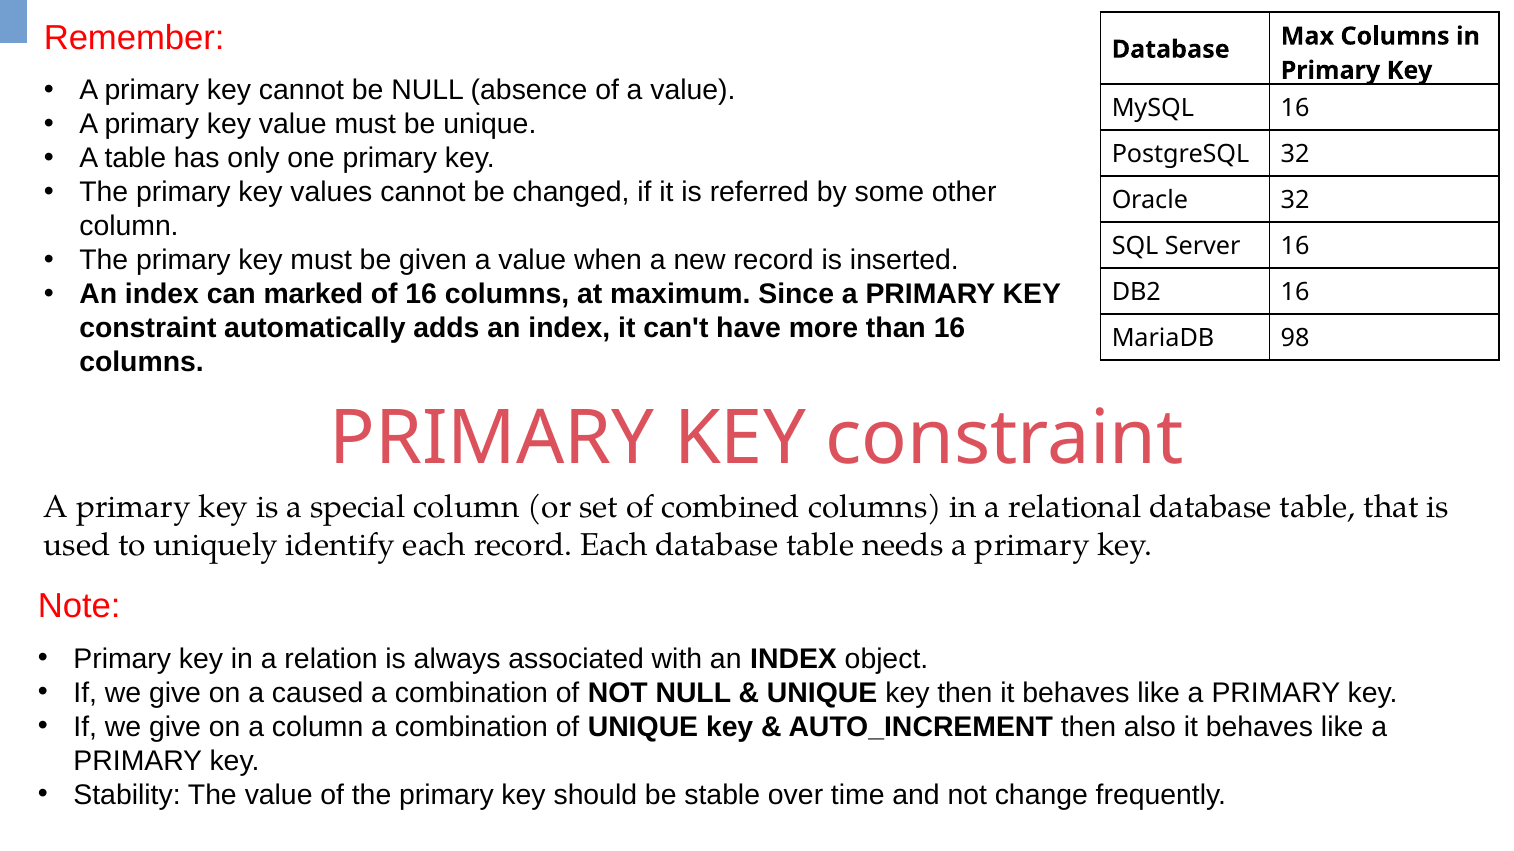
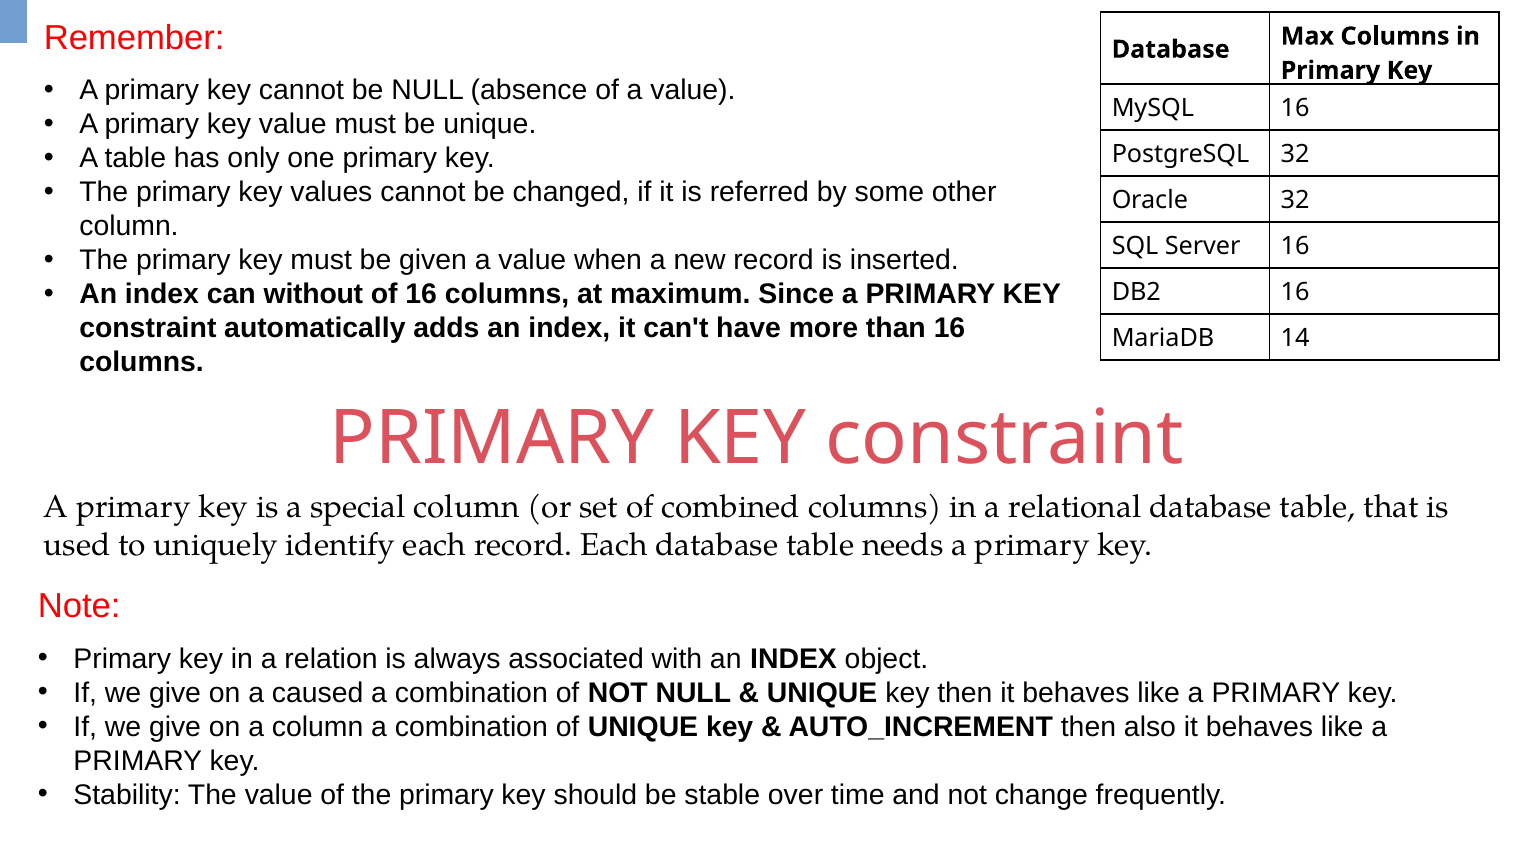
marked: marked -> without
98: 98 -> 14
